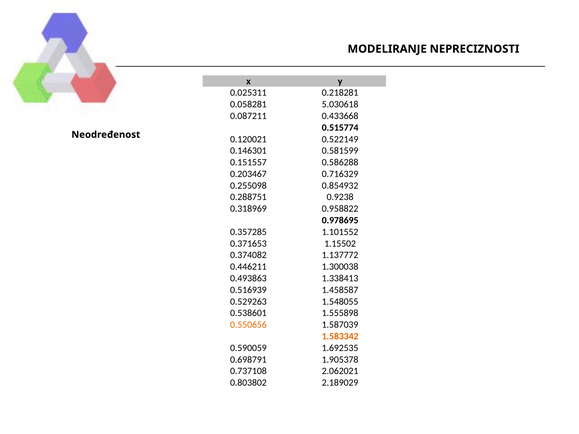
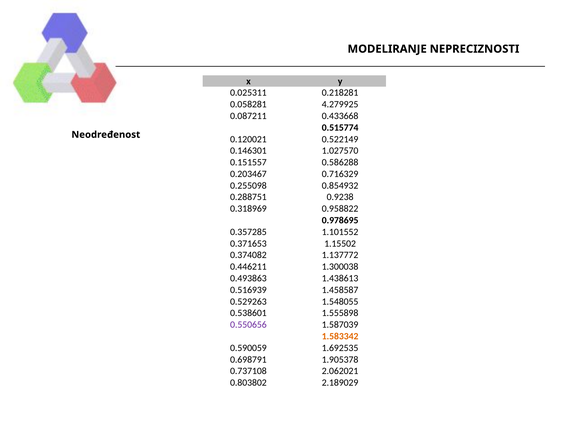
5.030618: 5.030618 -> 4.279925
0.581599: 0.581599 -> 1.027570
1.338413: 1.338413 -> 1.438613
0.550656 colour: orange -> purple
